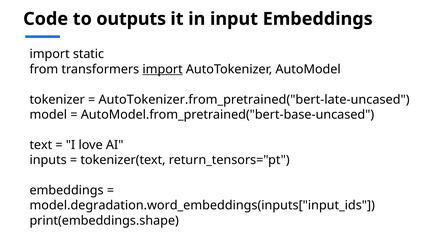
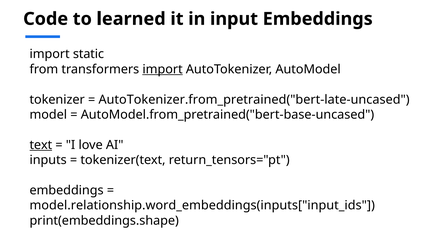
outputs: outputs -> learned
text underline: none -> present
model.degradation.word_embeddings(inputs["input_ids: model.degradation.word_embeddings(inputs["input_ids -> model.relationship.word_embeddings(inputs["input_ids
